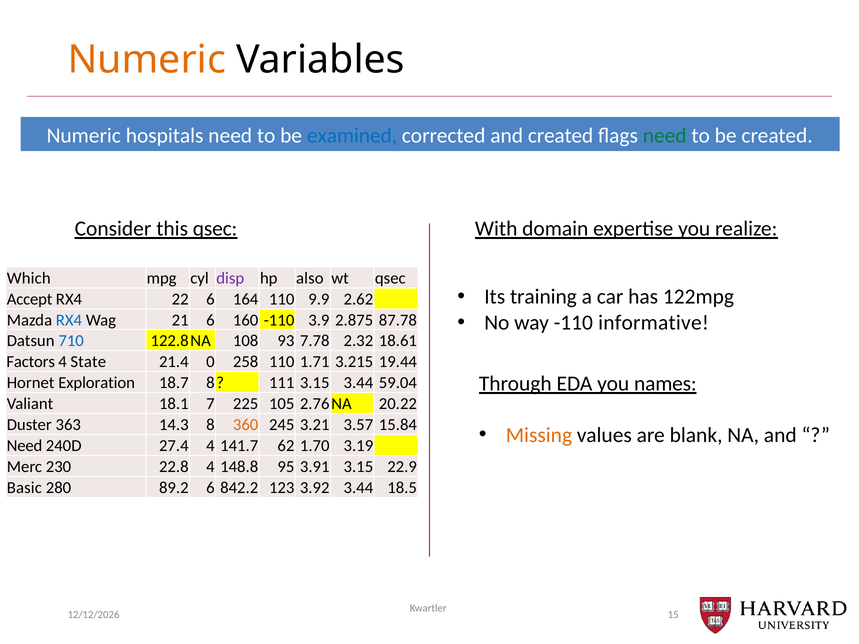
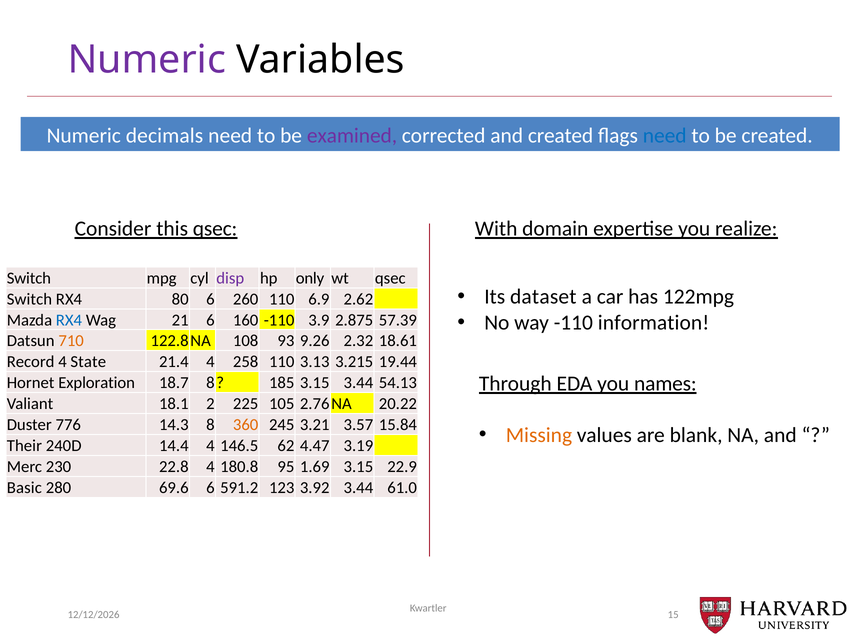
Numeric at (147, 60) colour: orange -> purple
hospitals: hospitals -> decimals
examined colour: blue -> purple
need at (665, 136) colour: green -> blue
Which at (29, 278): Which -> Switch
also: also -> only
training: training -> dataset
Accept at (30, 299): Accept -> Switch
22: 22 -> 80
164: 164 -> 260
9.9: 9.9 -> 6.9
informative: informative -> information
87.78: 87.78 -> 57.39
710 colour: blue -> orange
7.78: 7.78 -> 9.26
Factors: Factors -> Record
21.4 0: 0 -> 4
1.71: 1.71 -> 3.13
111: 111 -> 185
59.04: 59.04 -> 54.13
7: 7 -> 2
363: 363 -> 776
Need at (24, 446): Need -> Their
27.4: 27.4 -> 14.4
141.7: 141.7 -> 146.5
1.70: 1.70 -> 4.47
148.8: 148.8 -> 180.8
3.91: 3.91 -> 1.69
89.2: 89.2 -> 69.6
842.2: 842.2 -> 591.2
18.5: 18.5 -> 61.0
